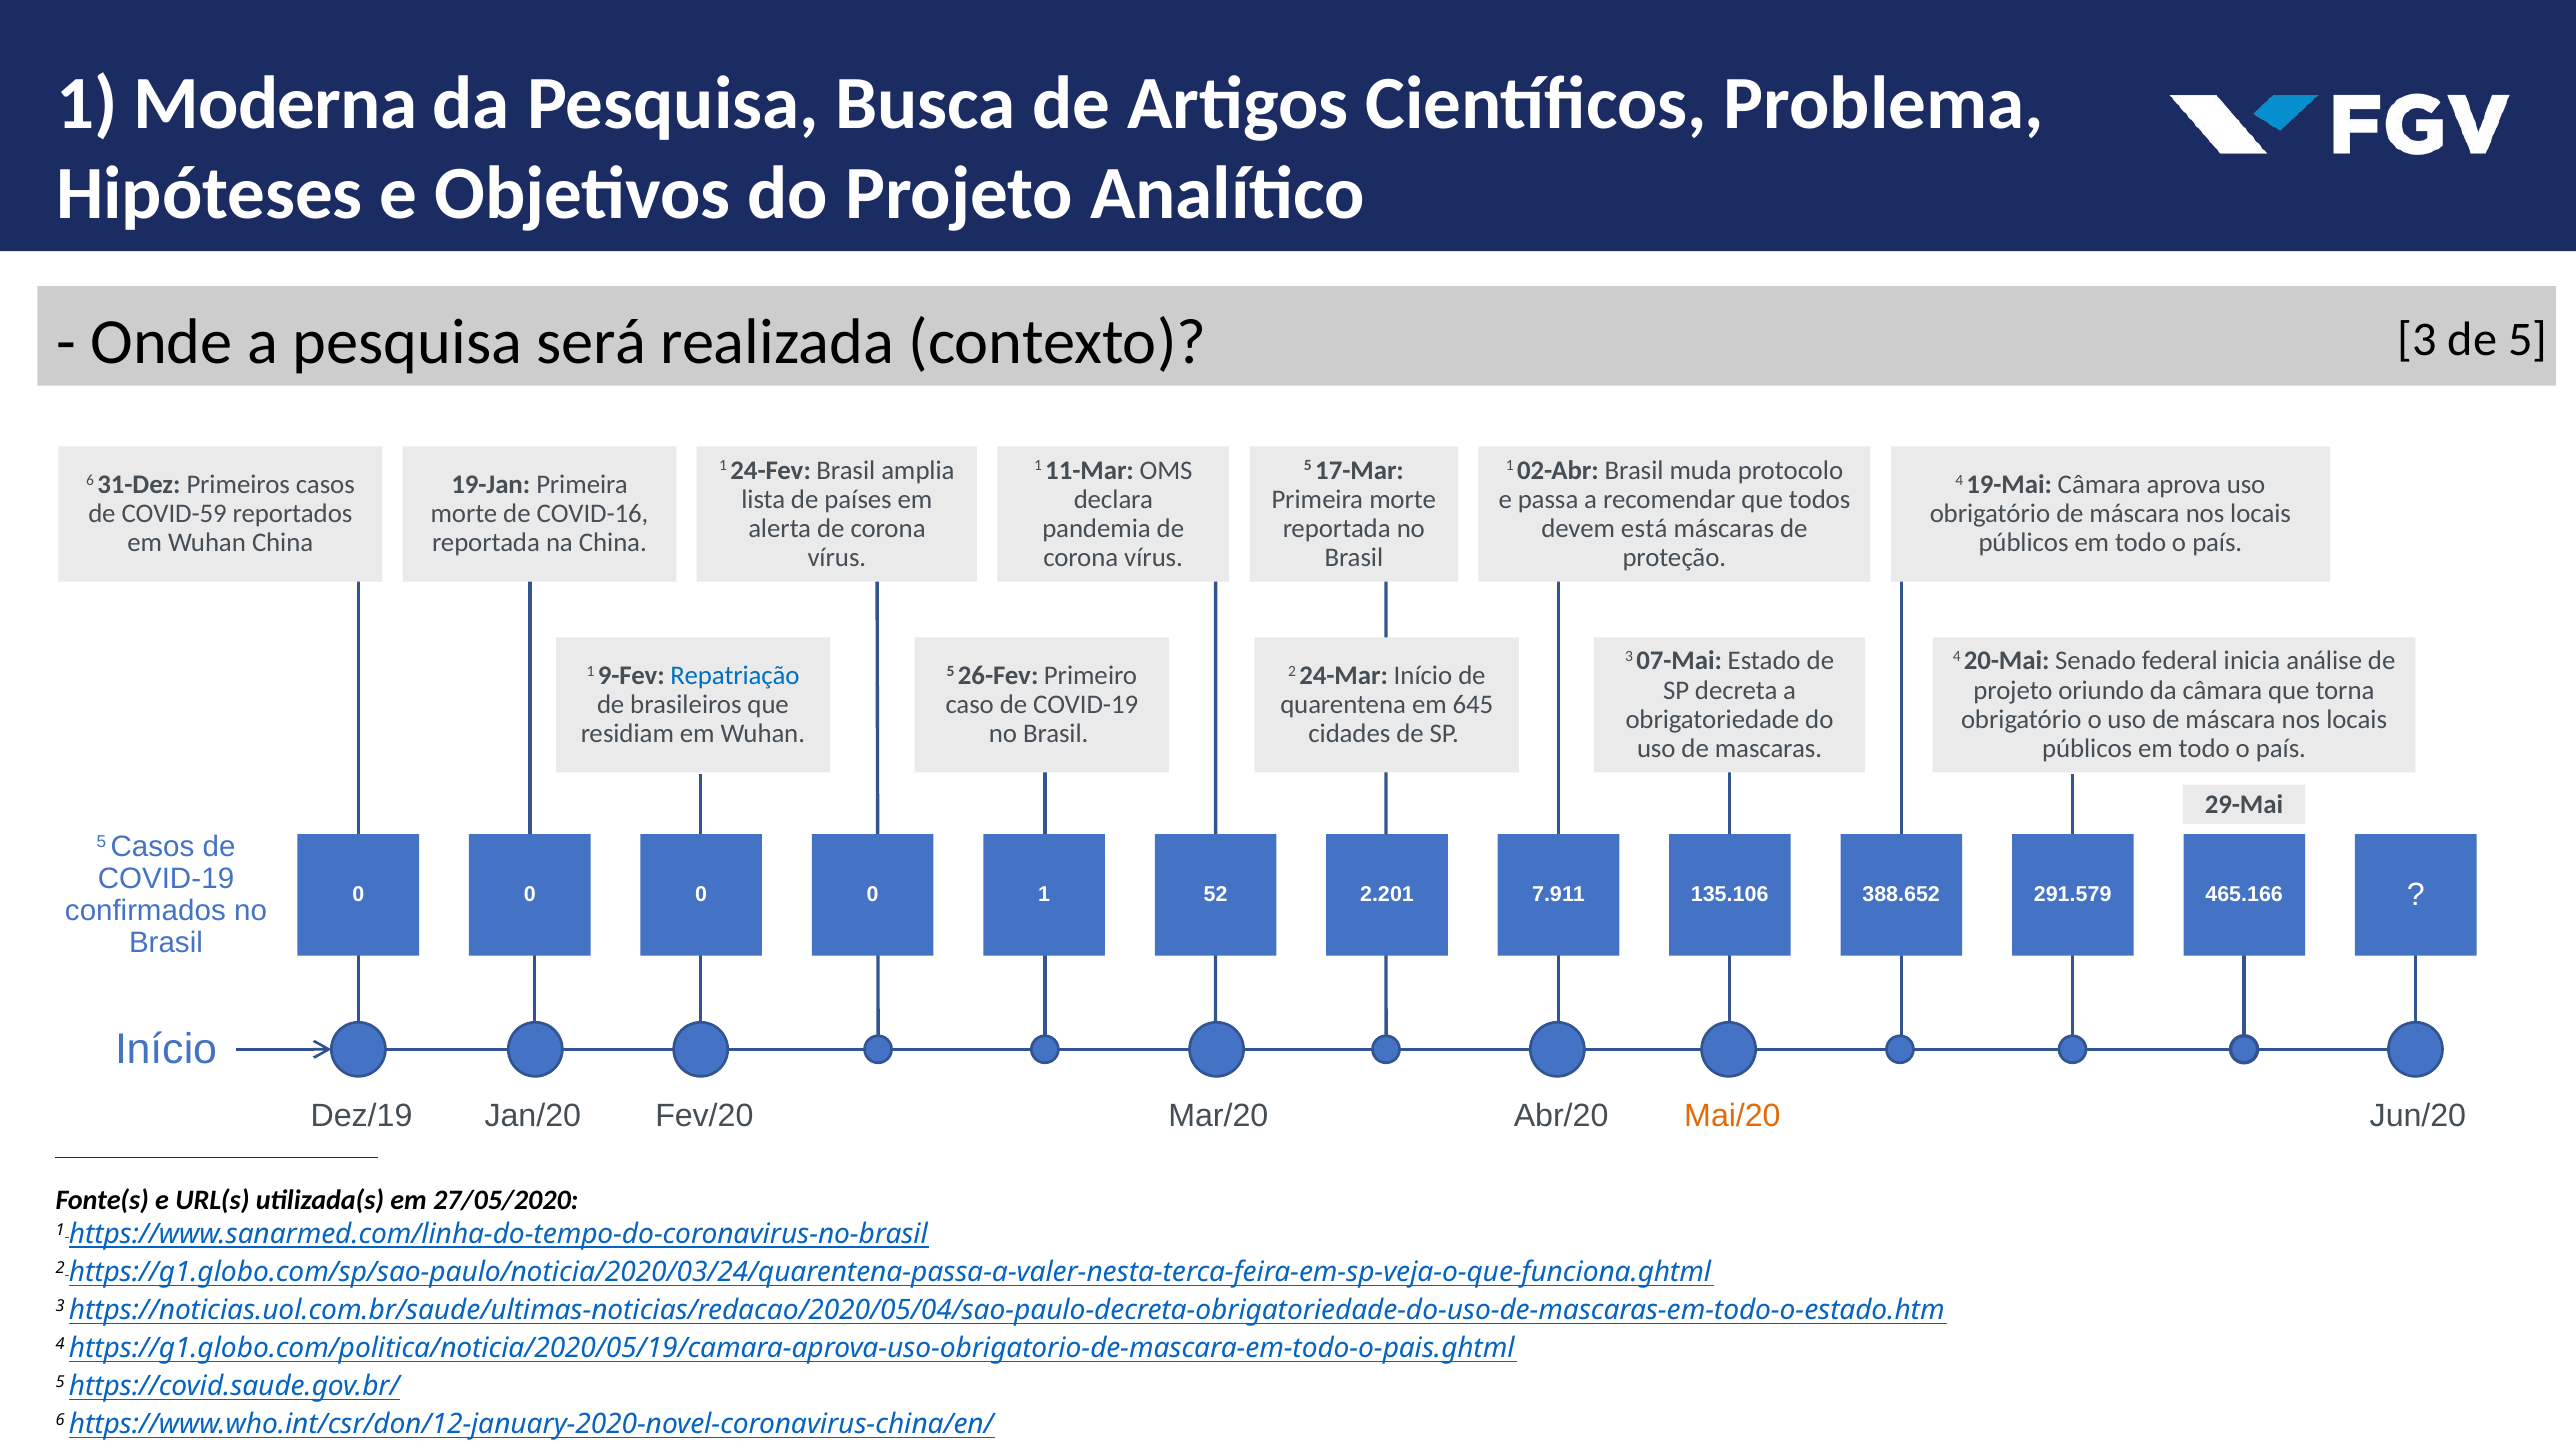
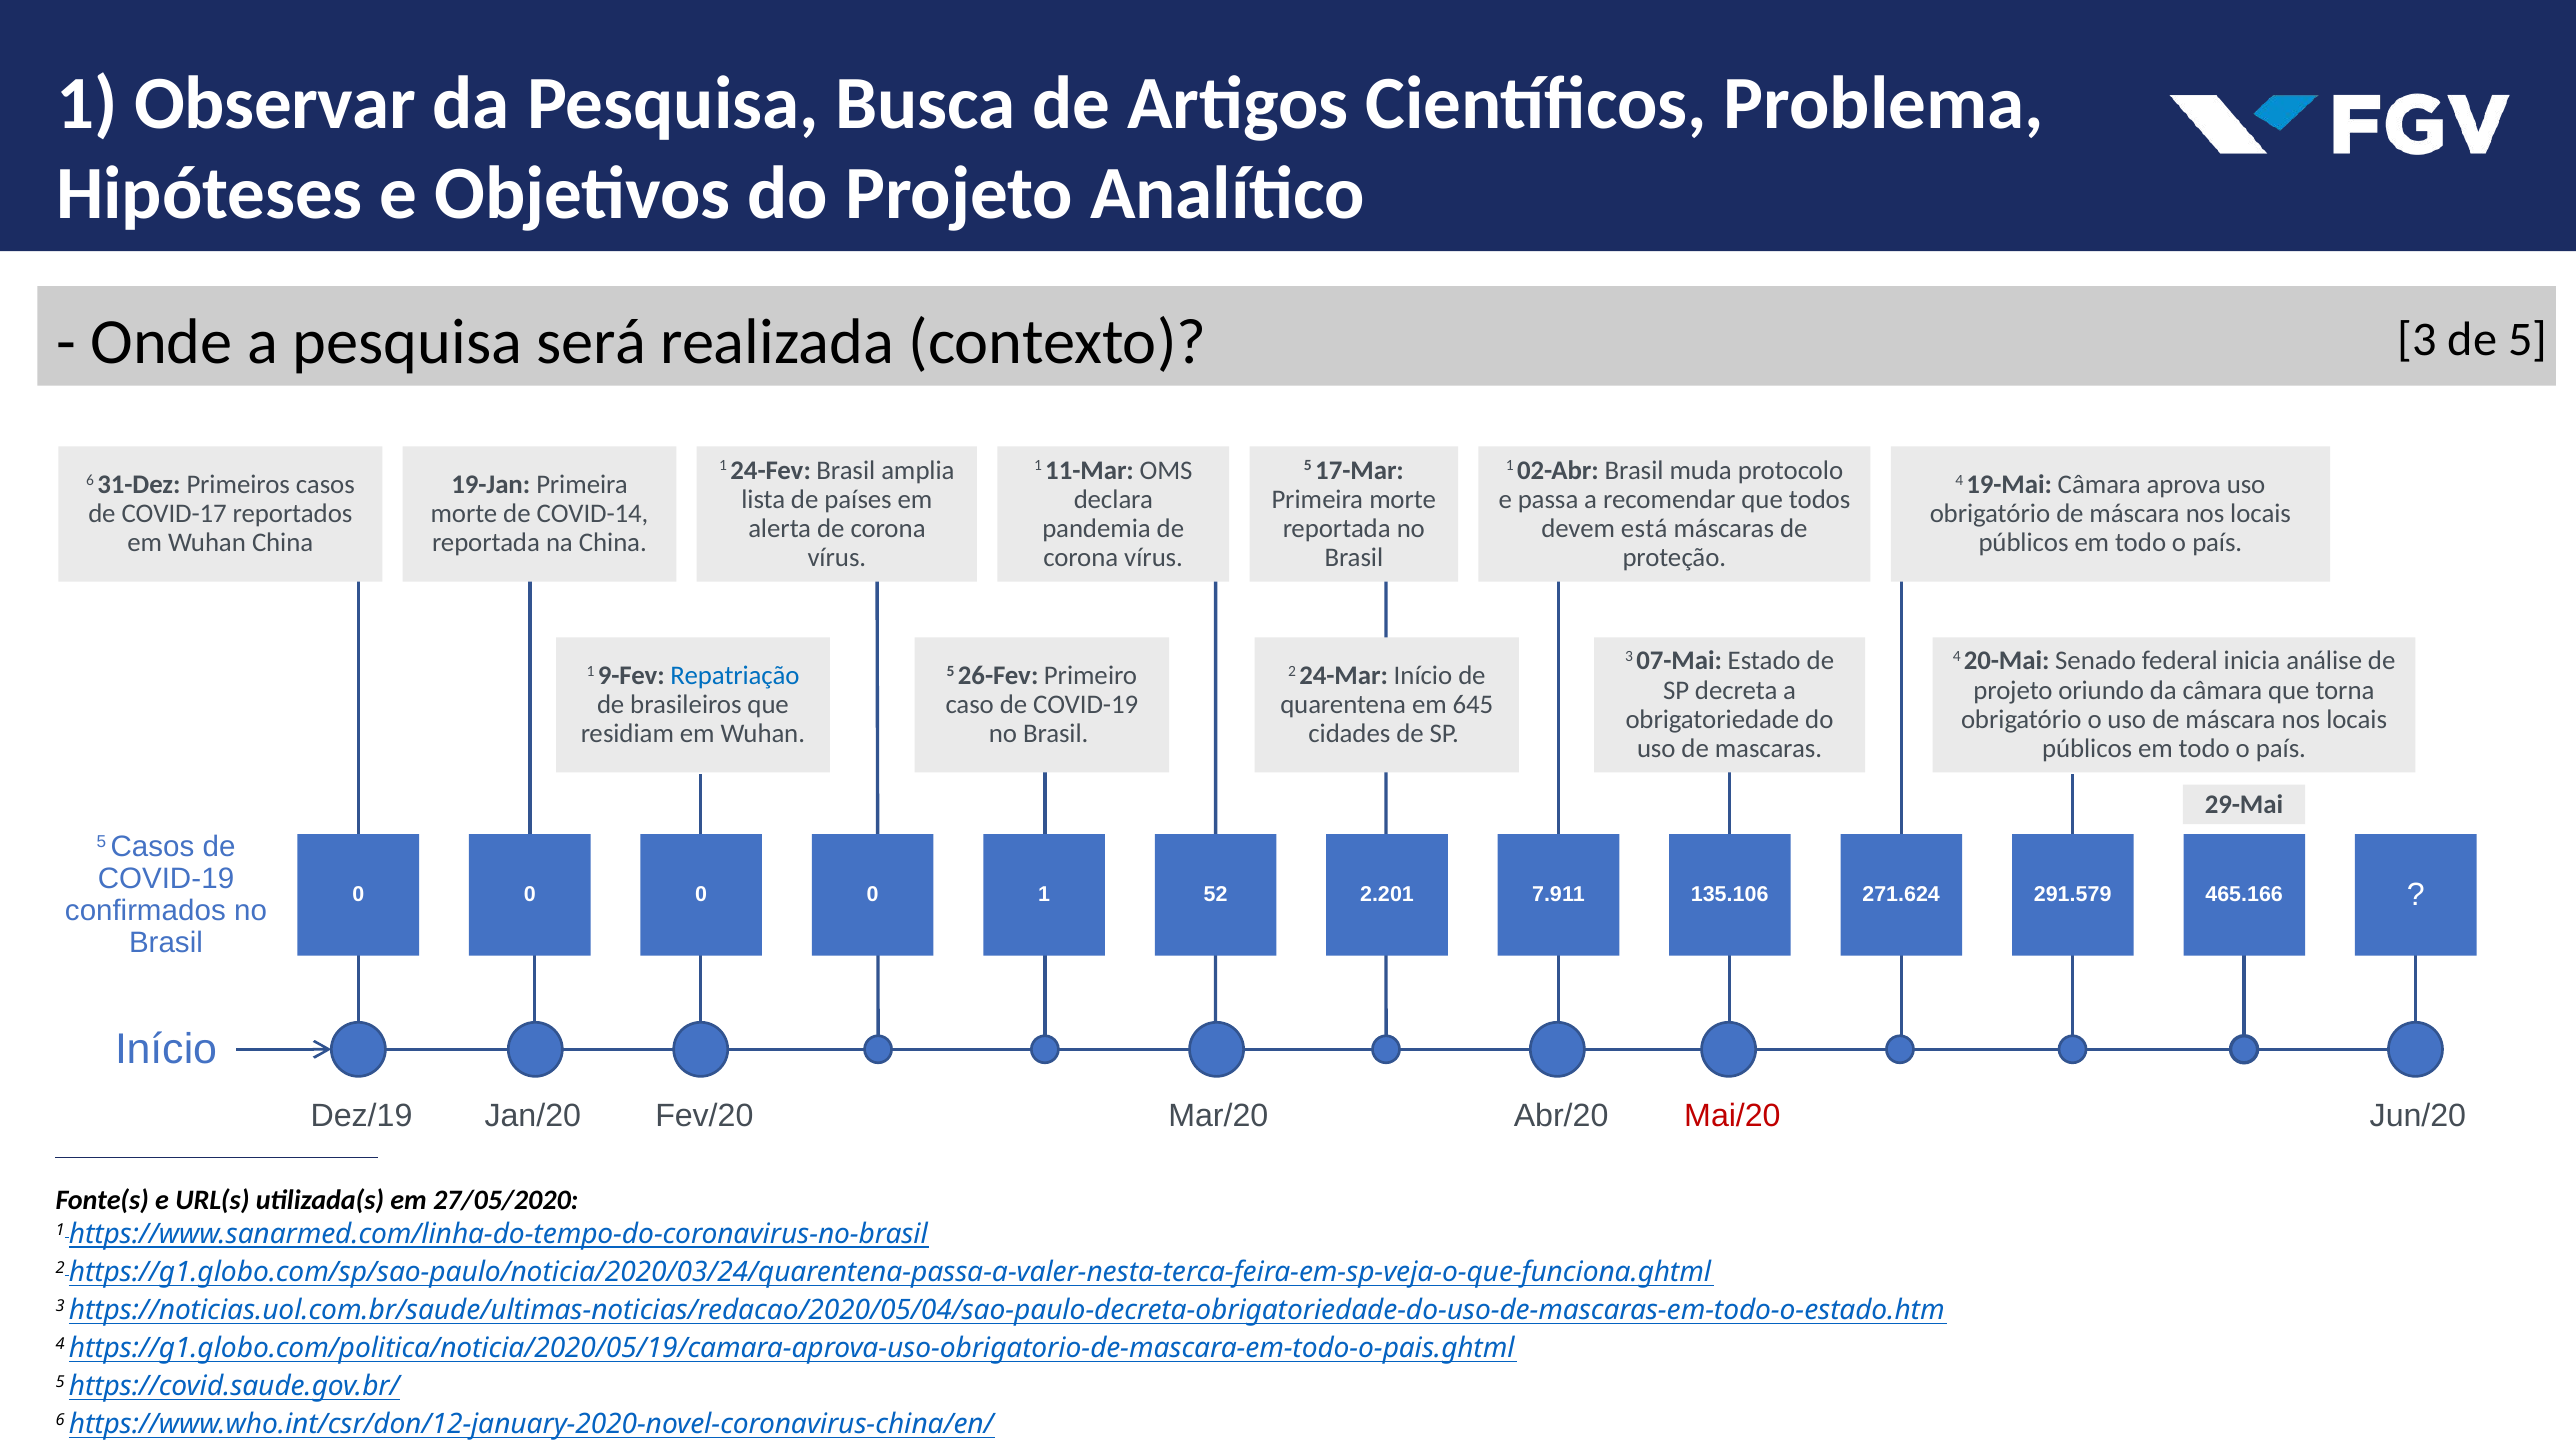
Moderna: Moderna -> Observar
COVID-59: COVID-59 -> COVID-17
COVID-16: COVID-16 -> COVID-14
388.652: 388.652 -> 271.624
Mai/20 colour: orange -> red
